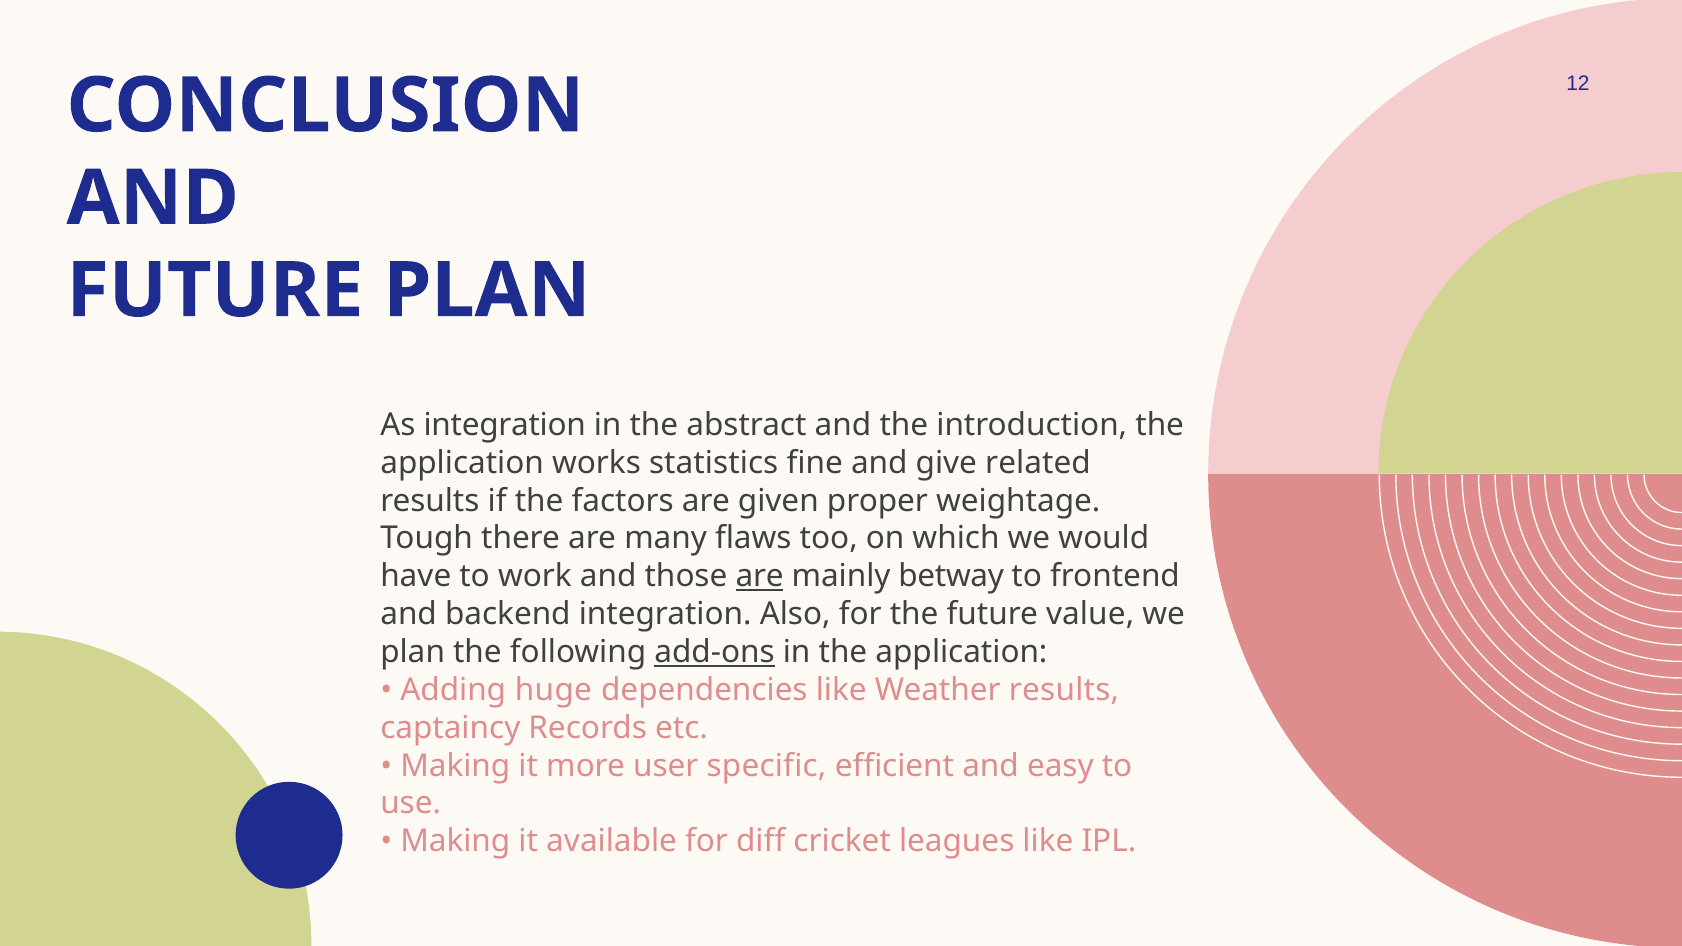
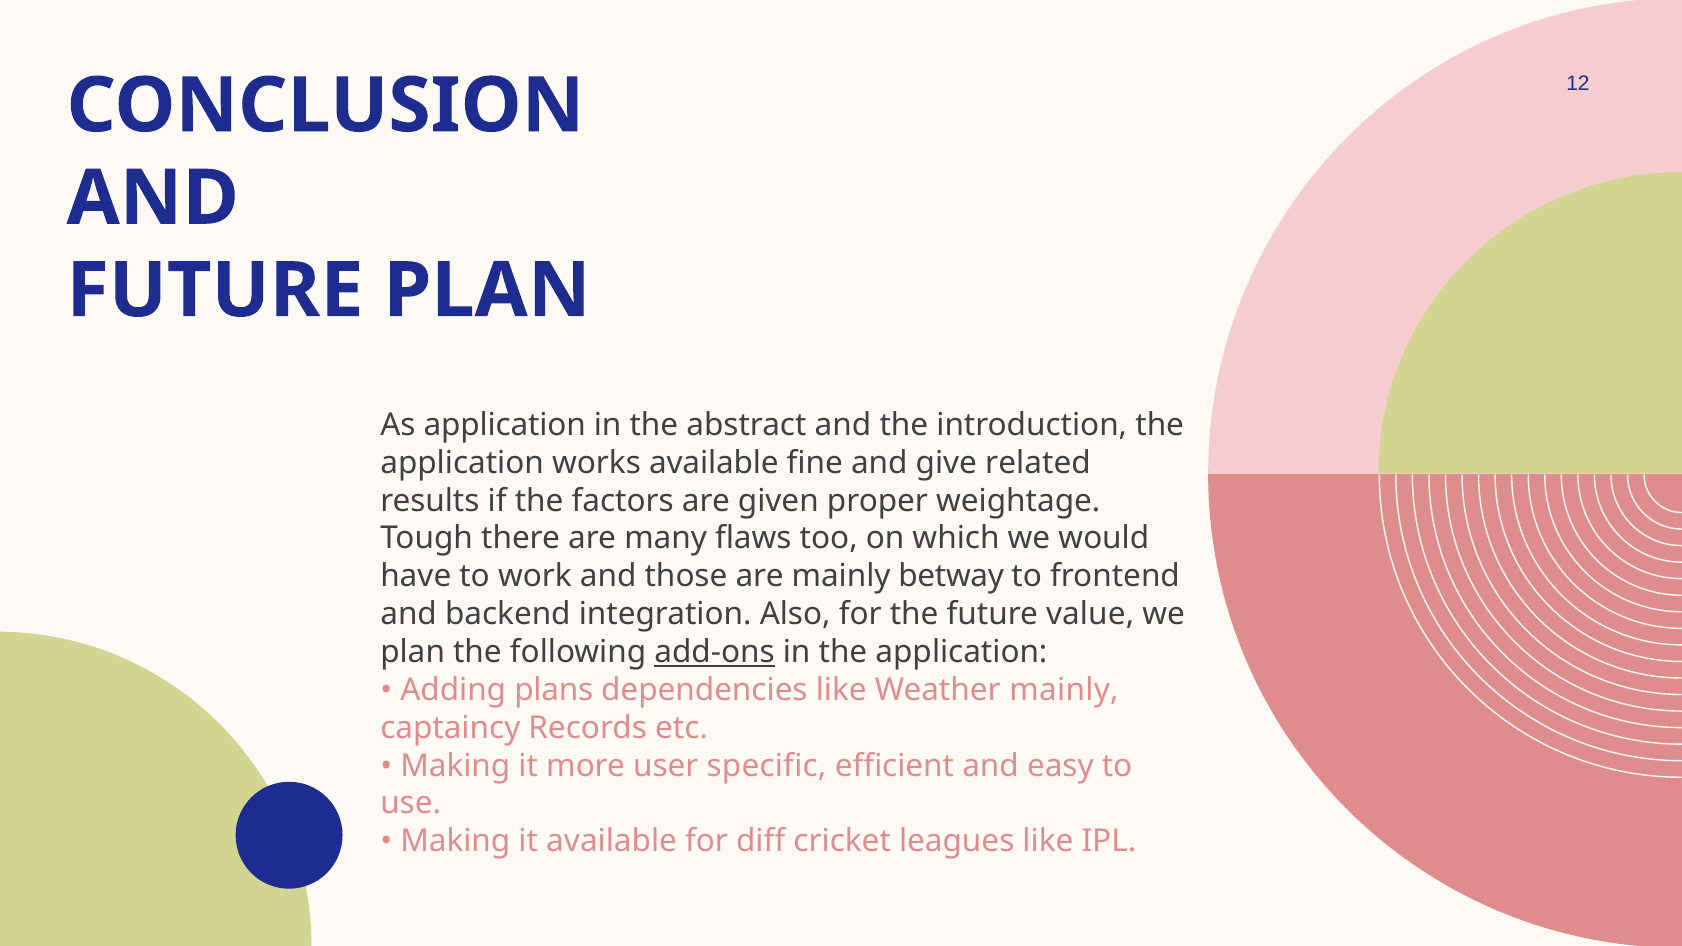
As integration: integration -> application
works statistics: statistics -> available
are at (760, 576) underline: present -> none
huge: huge -> plans
Weather results: results -> mainly
